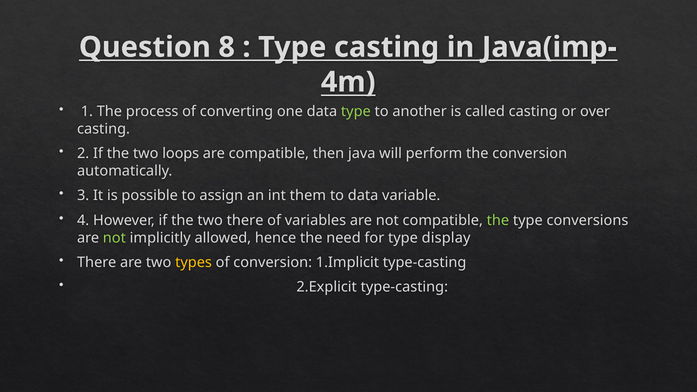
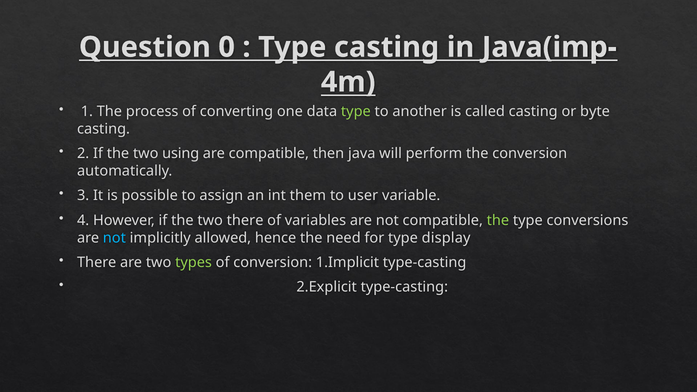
8: 8 -> 0
over: over -> byte
loops: loops -> using
to data: data -> user
not at (114, 238) colour: light green -> light blue
types colour: yellow -> light green
